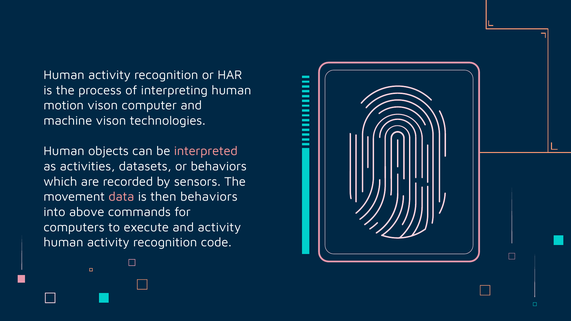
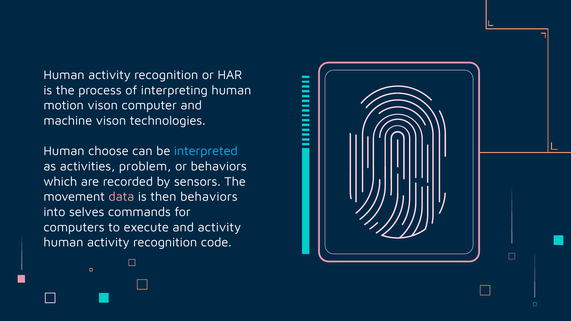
objects: objects -> choose
interpreted colour: pink -> light blue
datasets: datasets -> problem
above: above -> selves
